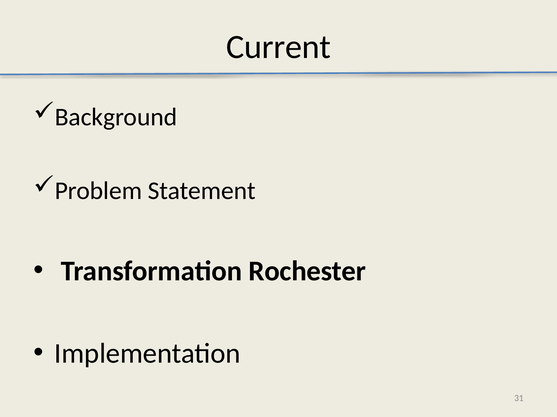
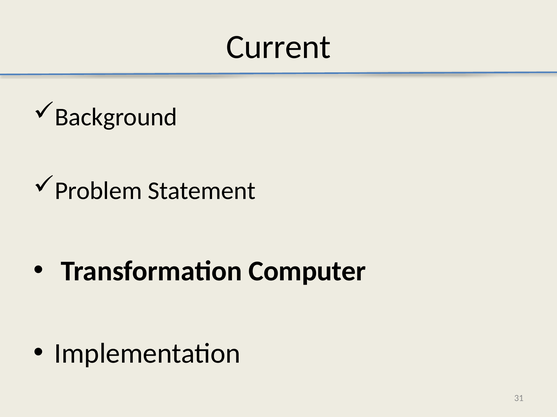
Rochester: Rochester -> Computer
